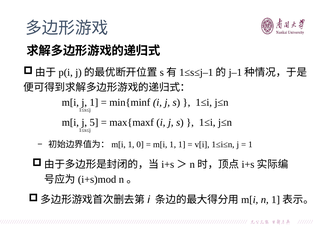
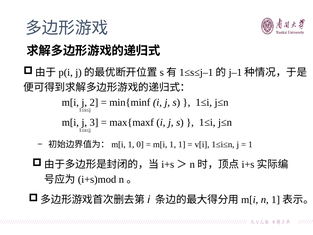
j 1: 1 -> 2
5: 5 -> 3
